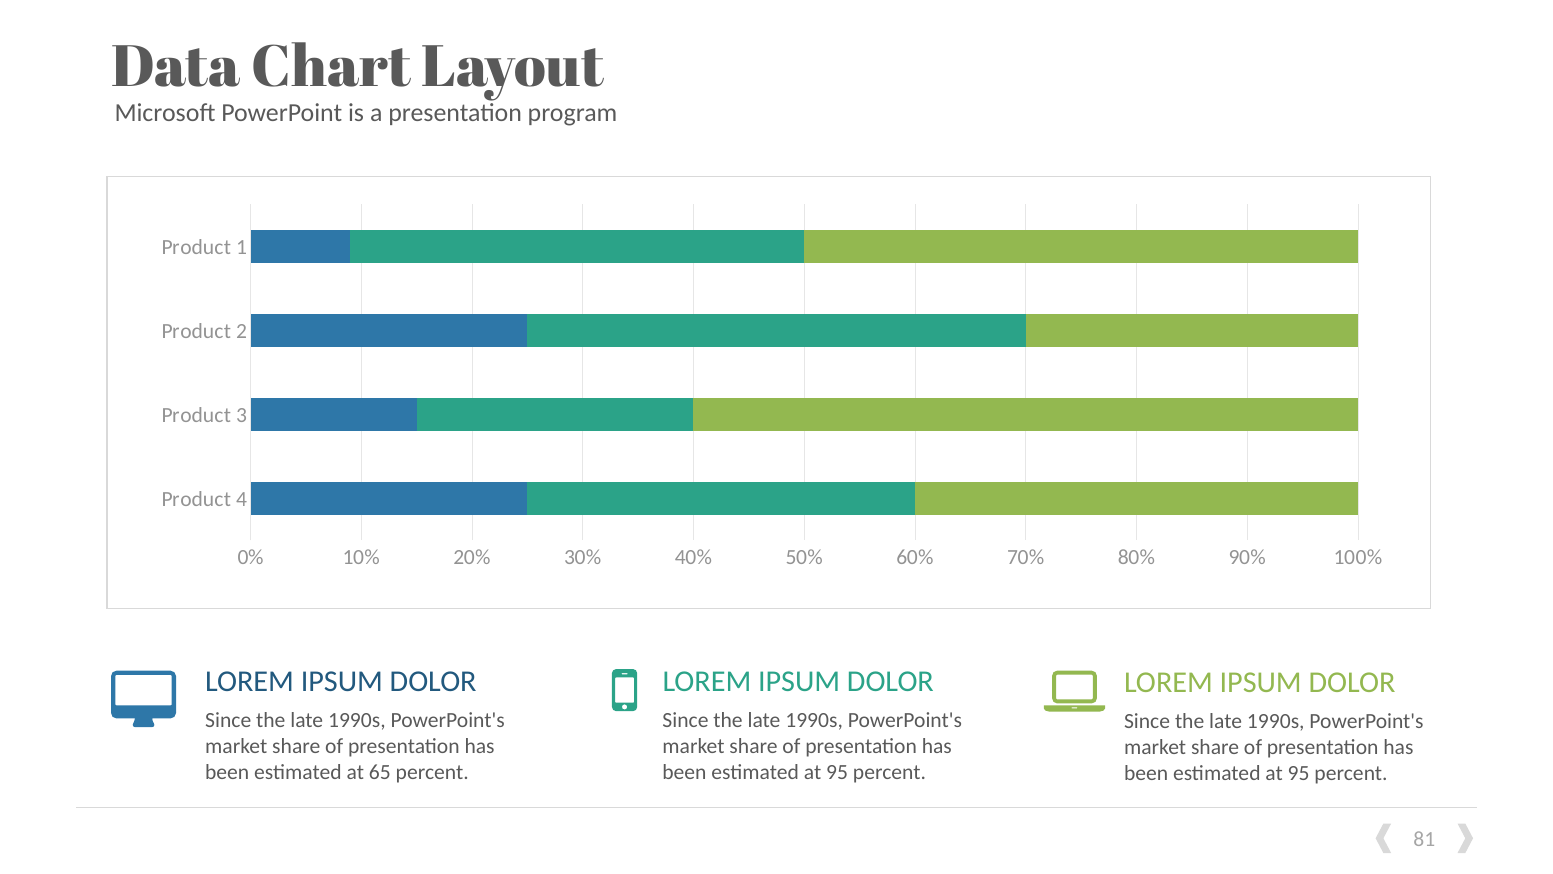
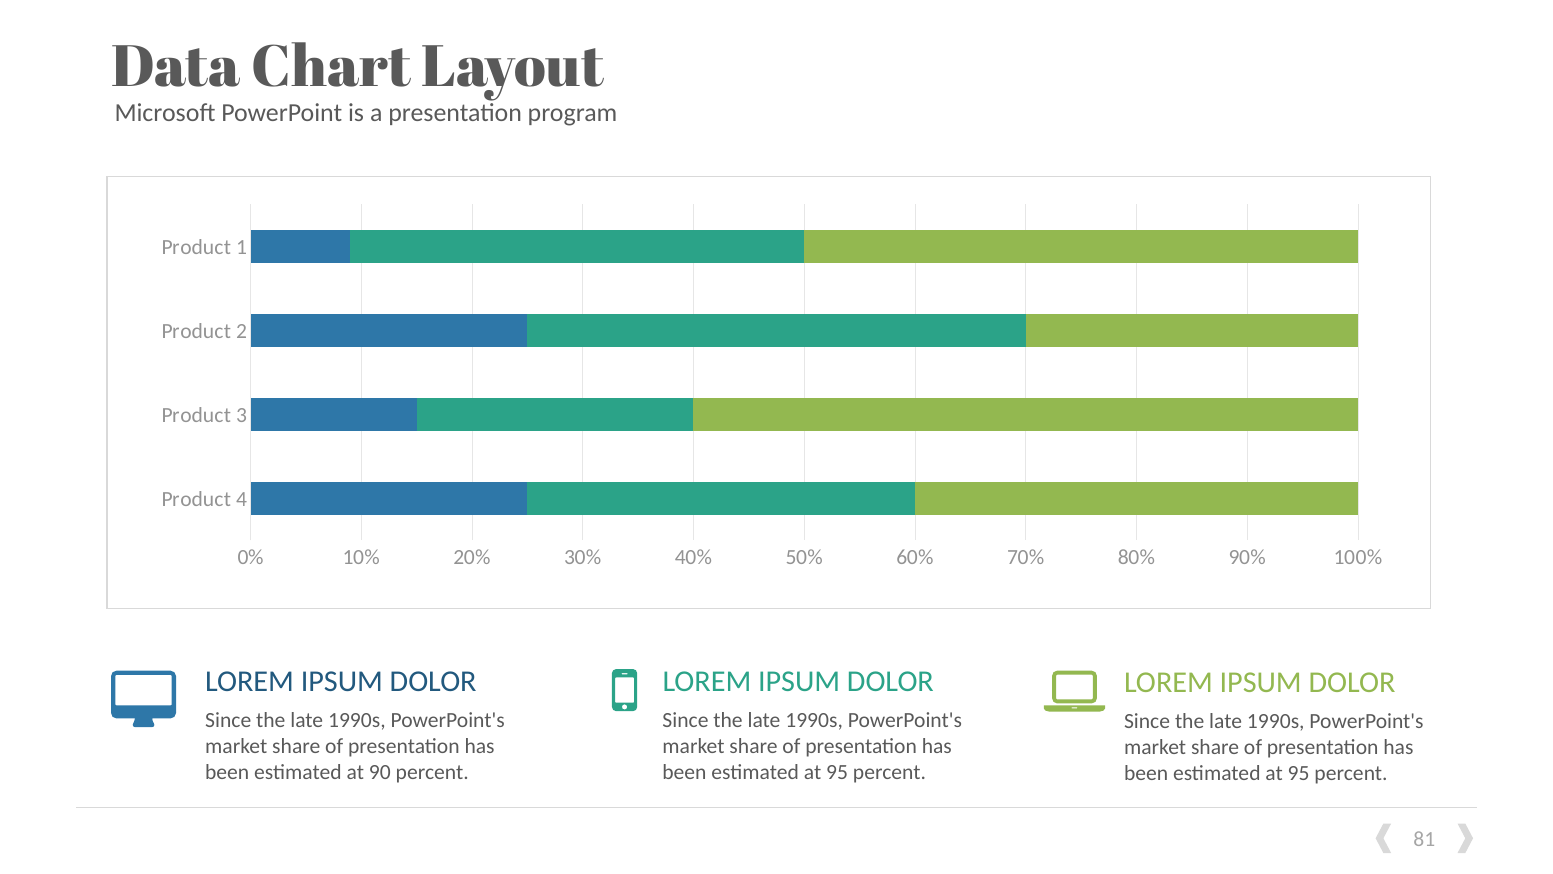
65: 65 -> 90
